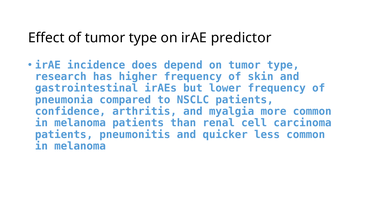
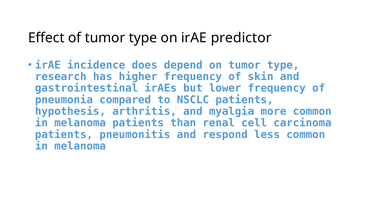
confidence: confidence -> hypothesis
quicker: quicker -> respond
